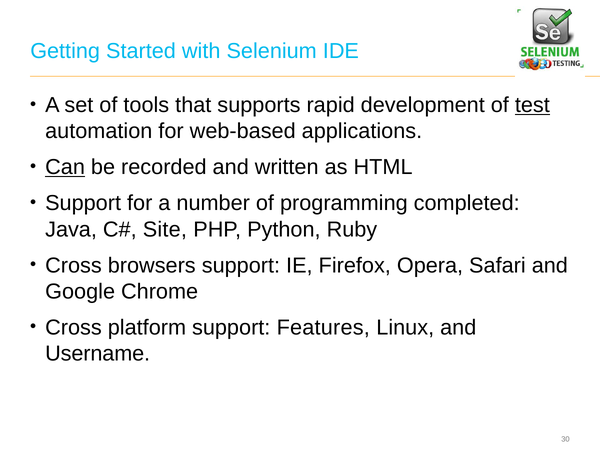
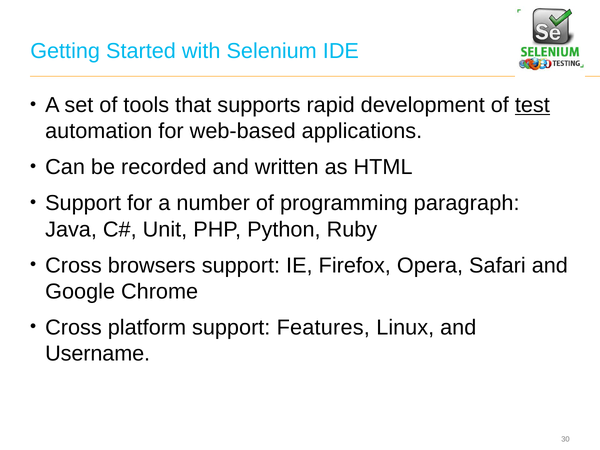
Can underline: present -> none
completed: completed -> paragraph
Site: Site -> Unit
